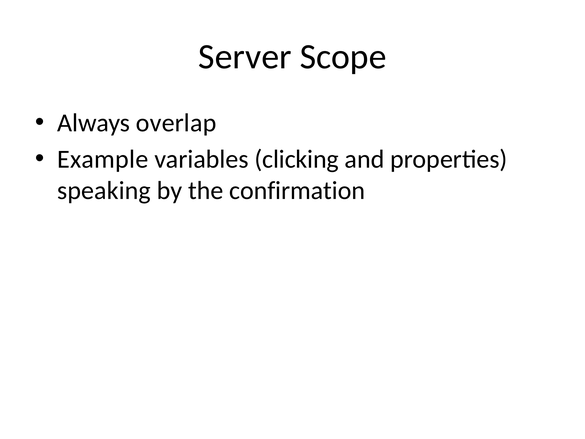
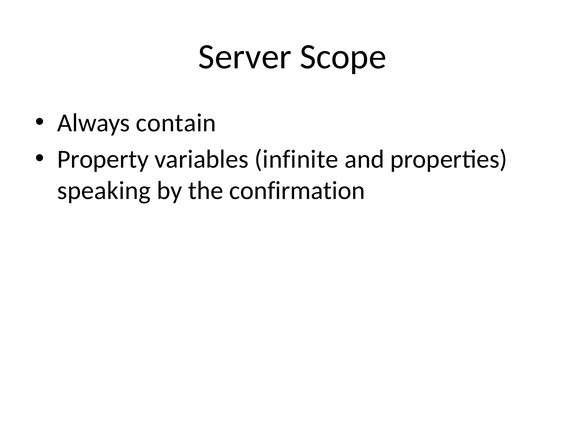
overlap: overlap -> contain
Example: Example -> Property
clicking: clicking -> infinite
